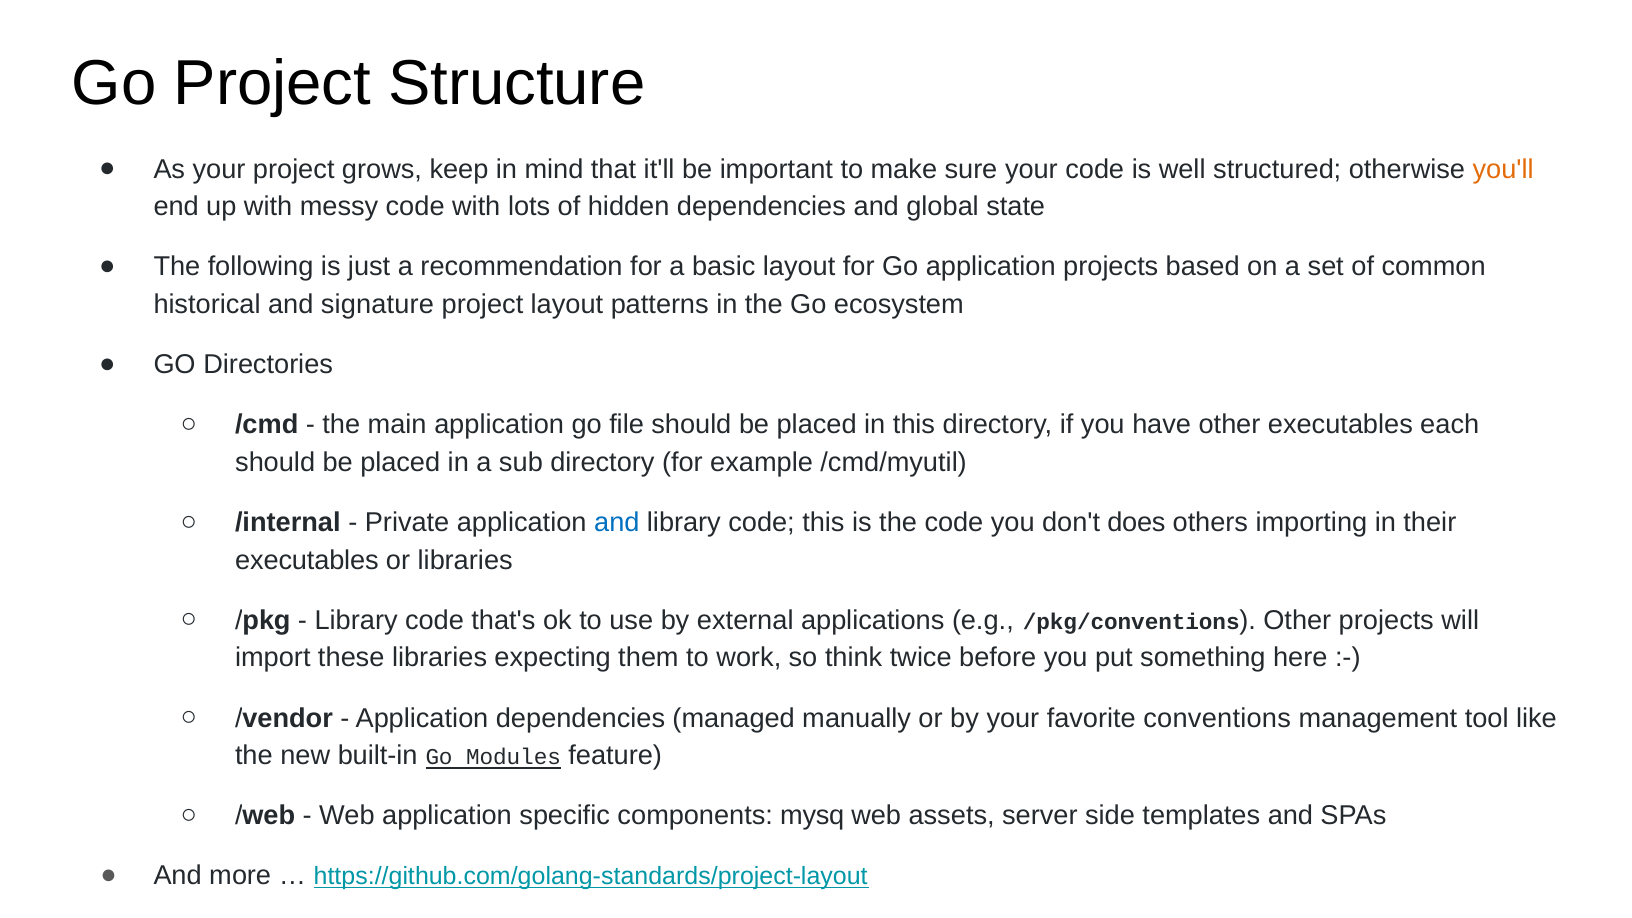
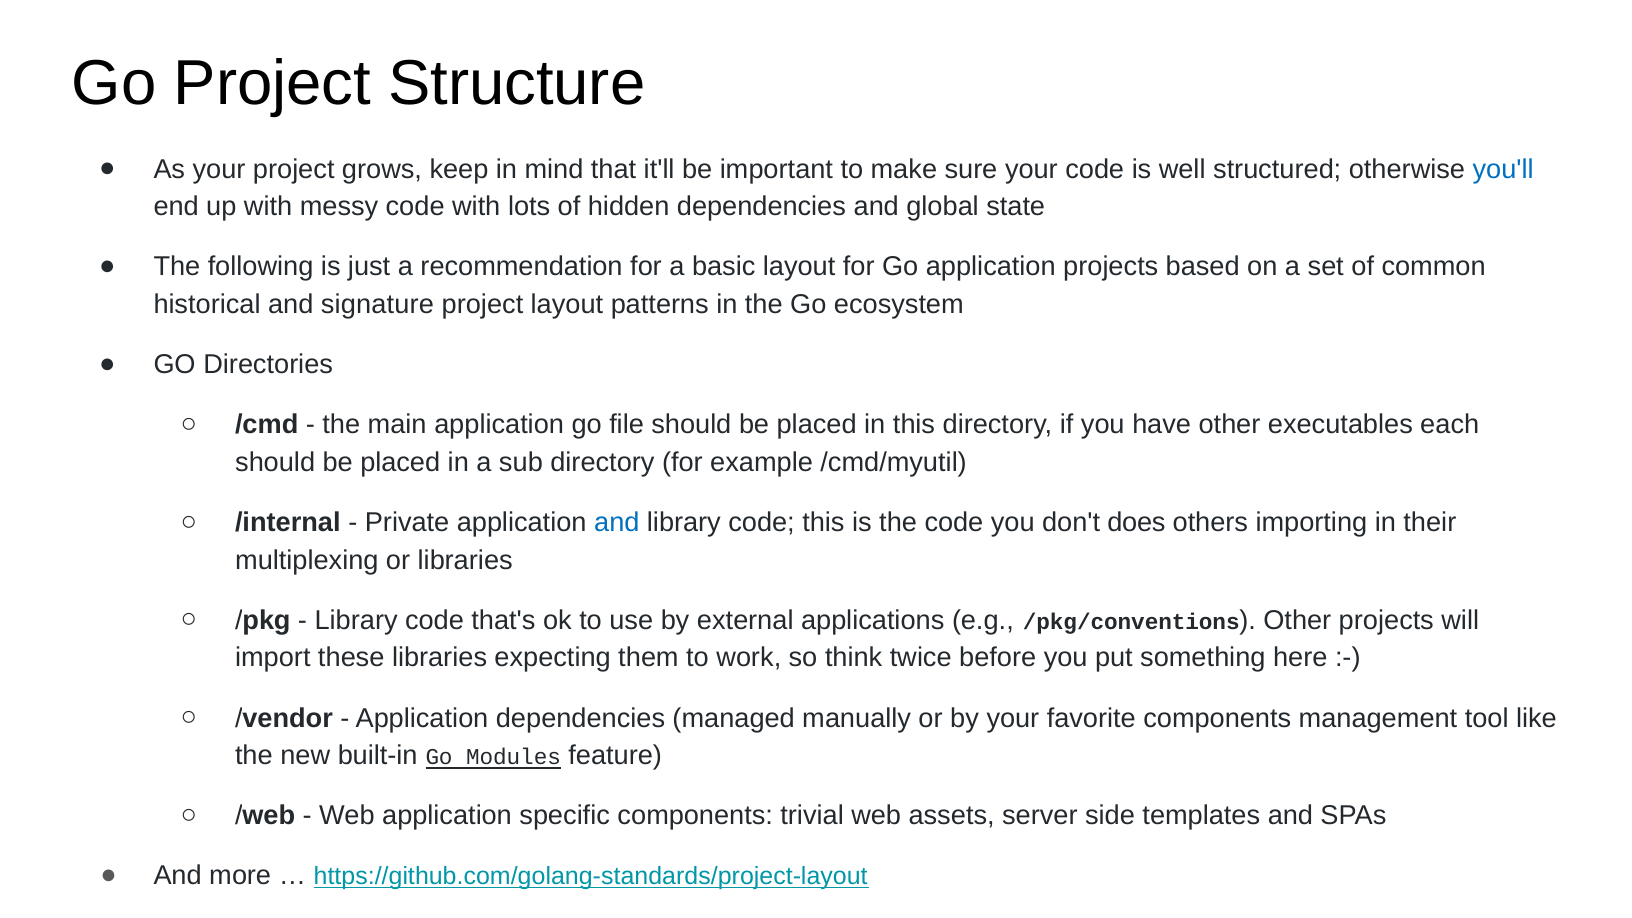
you'll colour: orange -> blue
executables at (307, 560): executables -> multiplexing
favorite conventions: conventions -> components
mysq: mysq -> trivial
